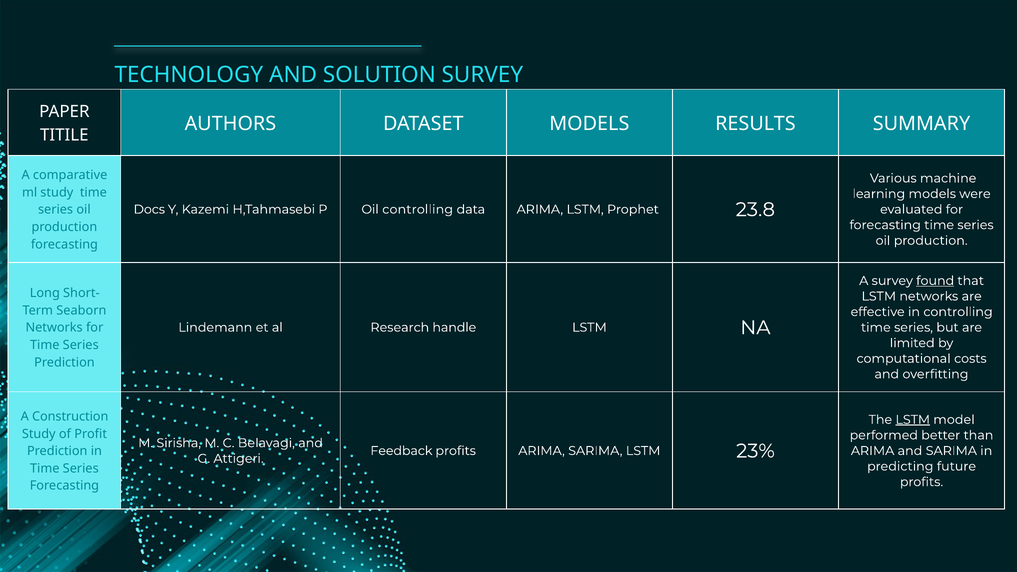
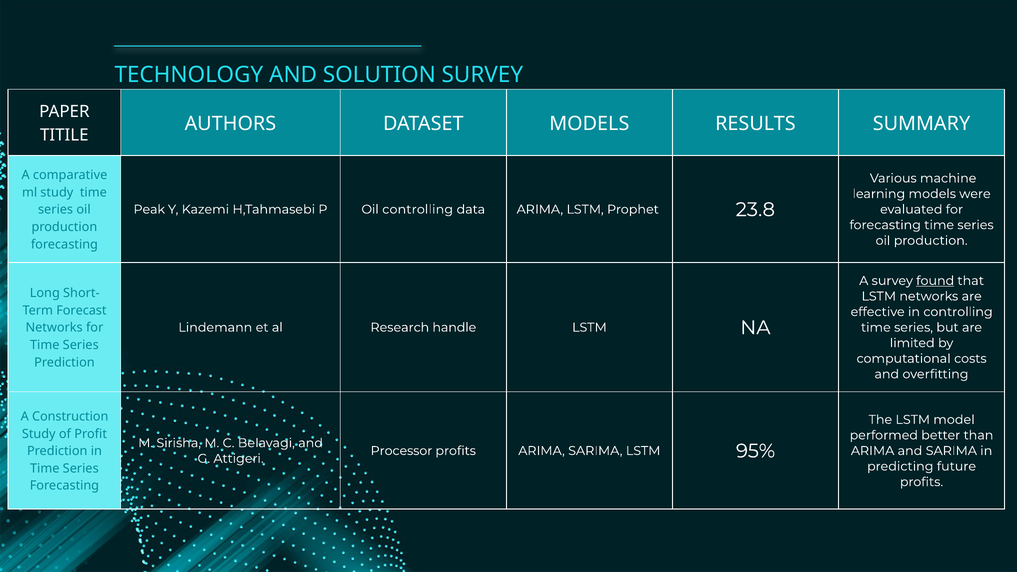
Docs: Docs -> Peak
Seaborn: Seaborn -> Forecast
LSTM at (913, 420) underline: present -> none
Feedback: Feedback -> Processor
23%: 23% -> 95%
